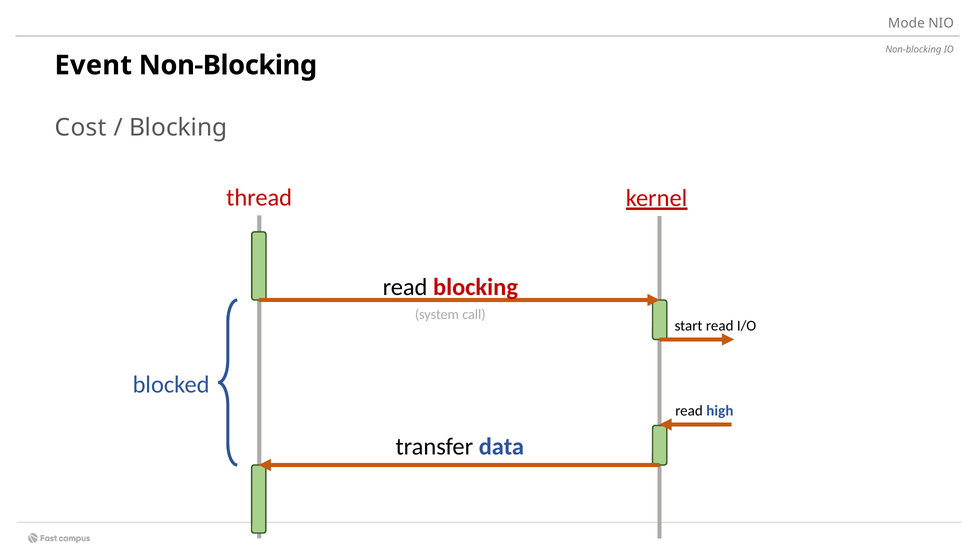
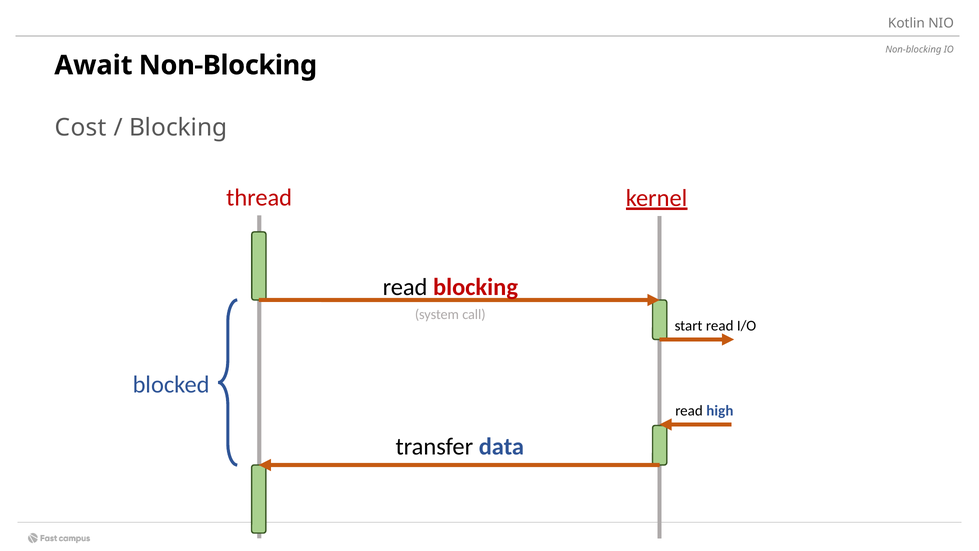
Mode: Mode -> Kotlin
Event: Event -> Await
